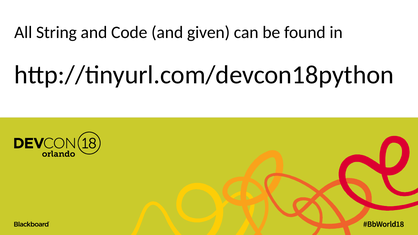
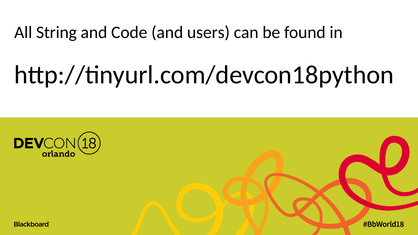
given: given -> users
